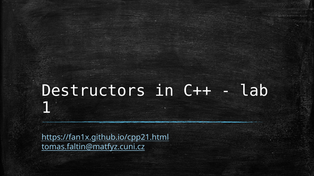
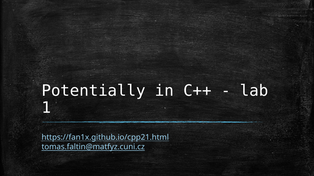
Destructors: Destructors -> Potentially
